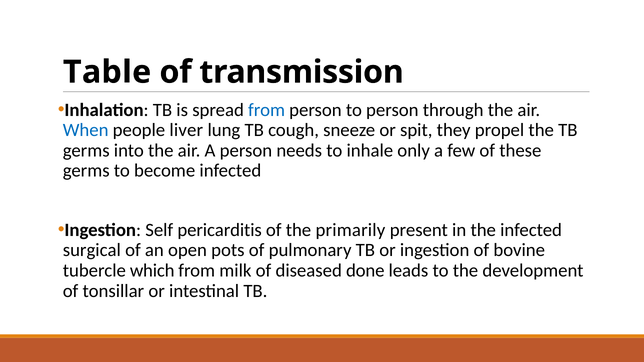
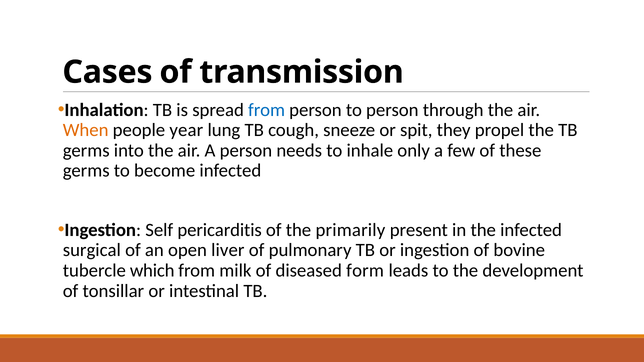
Table: Table -> Cases
When colour: blue -> orange
liver: liver -> year
pots: pots -> liver
done: done -> form
